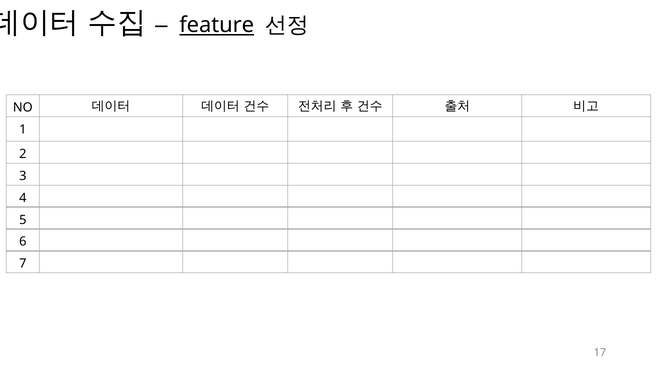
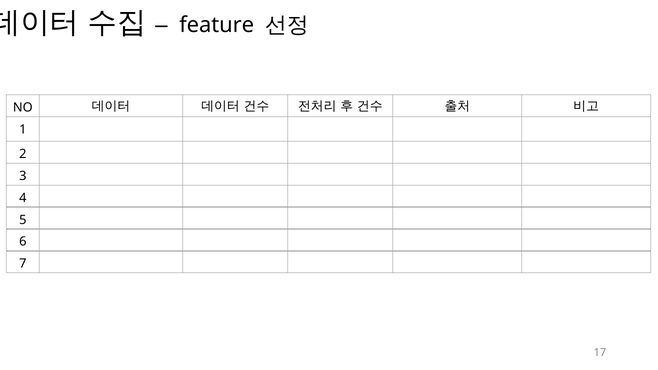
feature underline: present -> none
